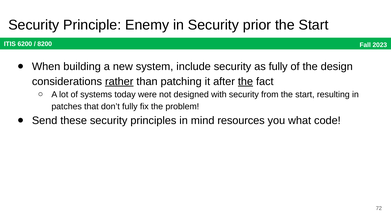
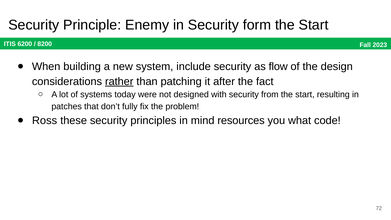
prior: prior -> form
as fully: fully -> flow
the at (245, 81) underline: present -> none
Send: Send -> Ross
